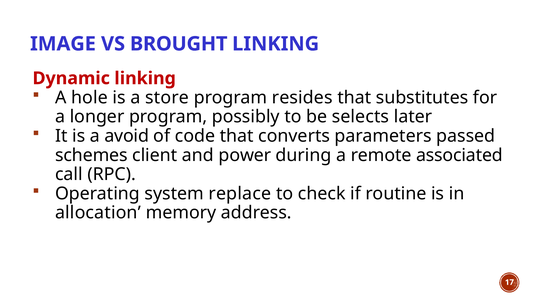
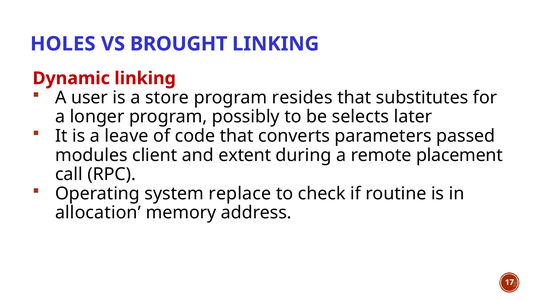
IMAGE: IMAGE -> HOLES
hole: hole -> user
avoid: avoid -> leave
schemes: schemes -> modules
power: power -> extent
associated: associated -> placement
